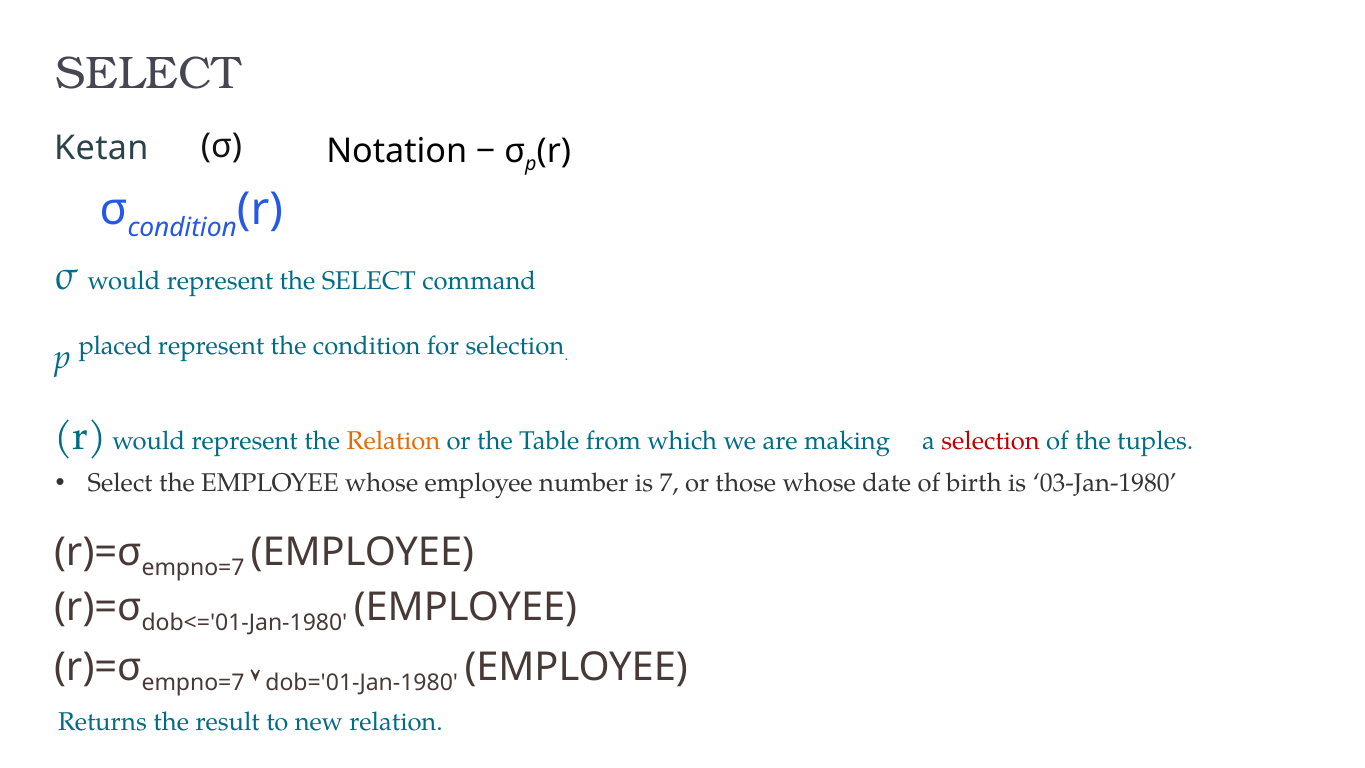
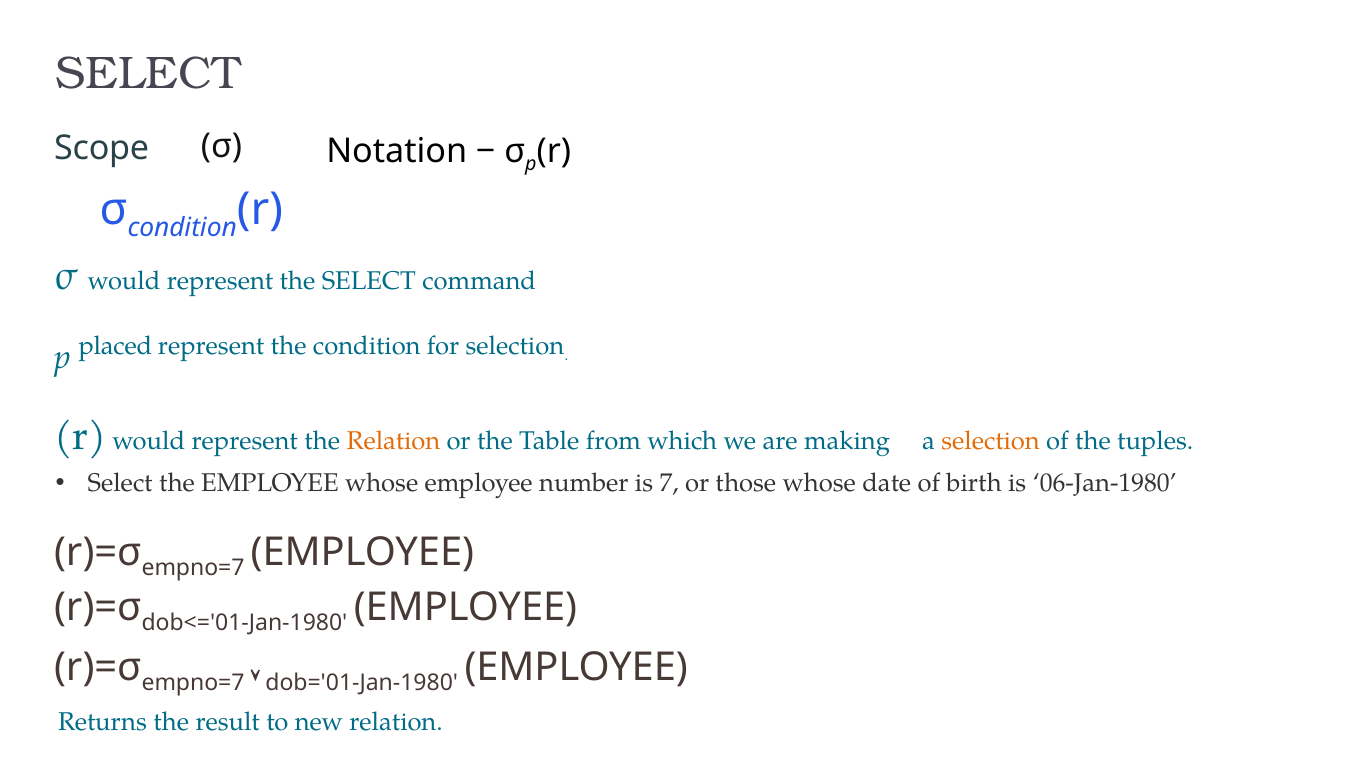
Ketan: Ketan -> Scope
selection at (991, 441) colour: red -> orange
03-Jan-1980: 03-Jan-1980 -> 06-Jan-1980
